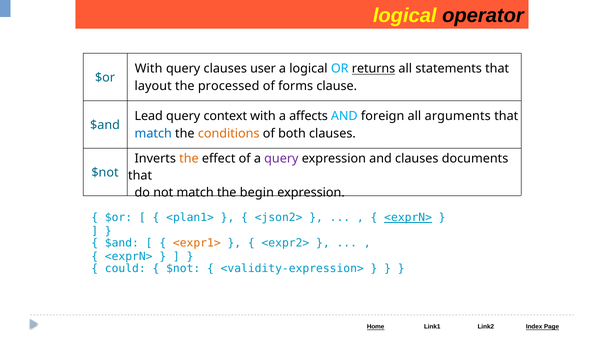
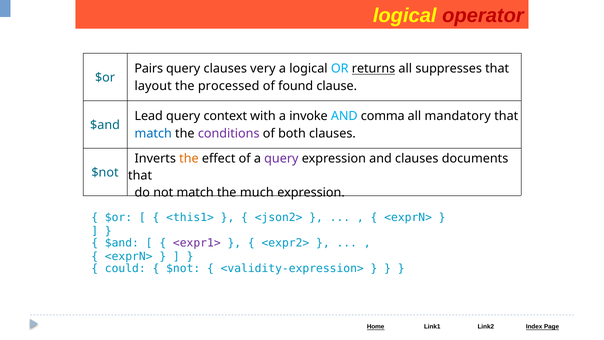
operator colour: black -> red
With at (149, 69): With -> Pairs
user: user -> very
statements: statements -> suppresses
forms: forms -> found
affects: affects -> invoke
foreign: foreign -> comma
arguments: arguments -> mandatory
conditions colour: orange -> purple
begin: begin -> much
<plan1>: <plan1> -> <this1>
<exprN> at (408, 217) underline: present -> none
<expr1> colour: orange -> purple
